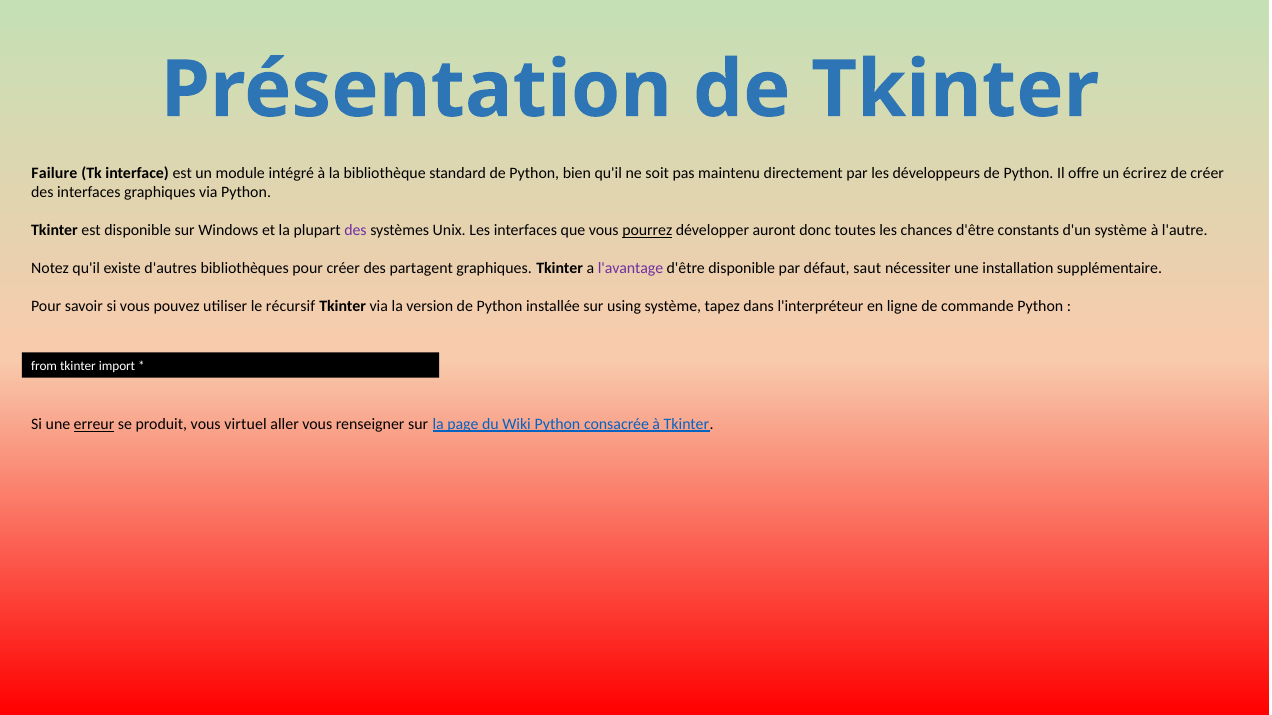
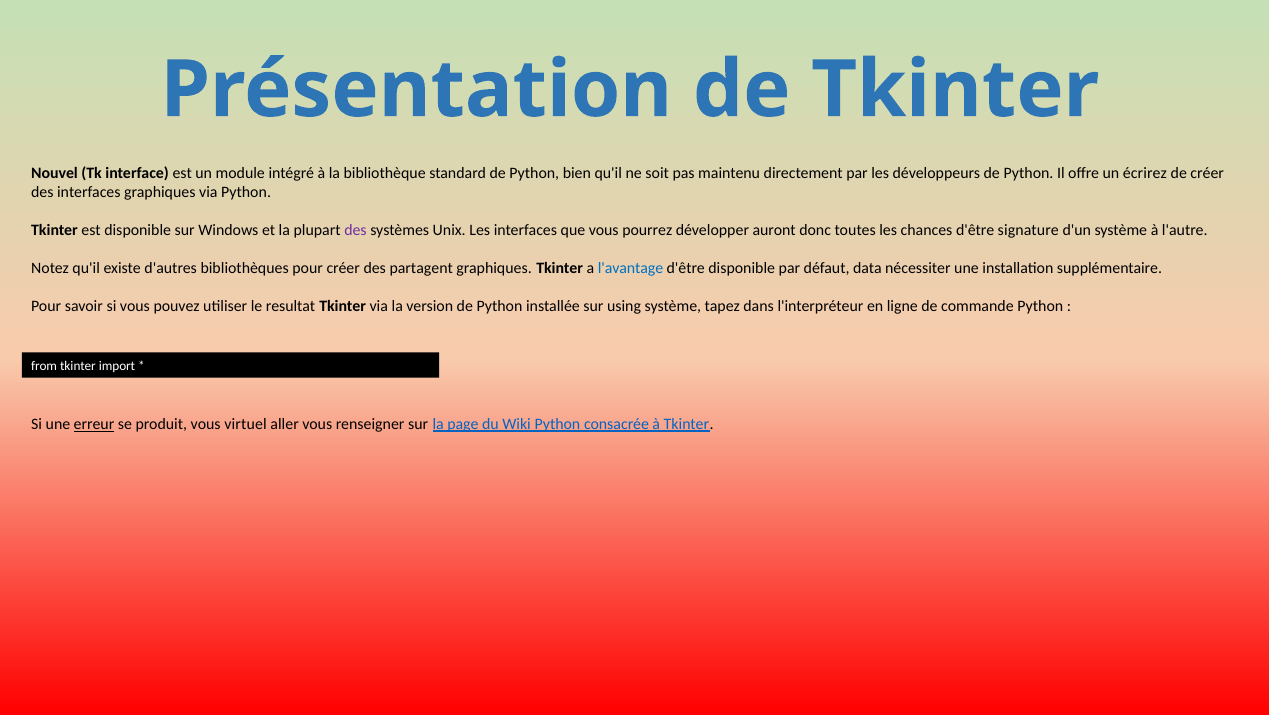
Failure: Failure -> Nouvel
pourrez underline: present -> none
constants: constants -> signature
l'avantage colour: purple -> blue
saut: saut -> data
récursif: récursif -> resultat
